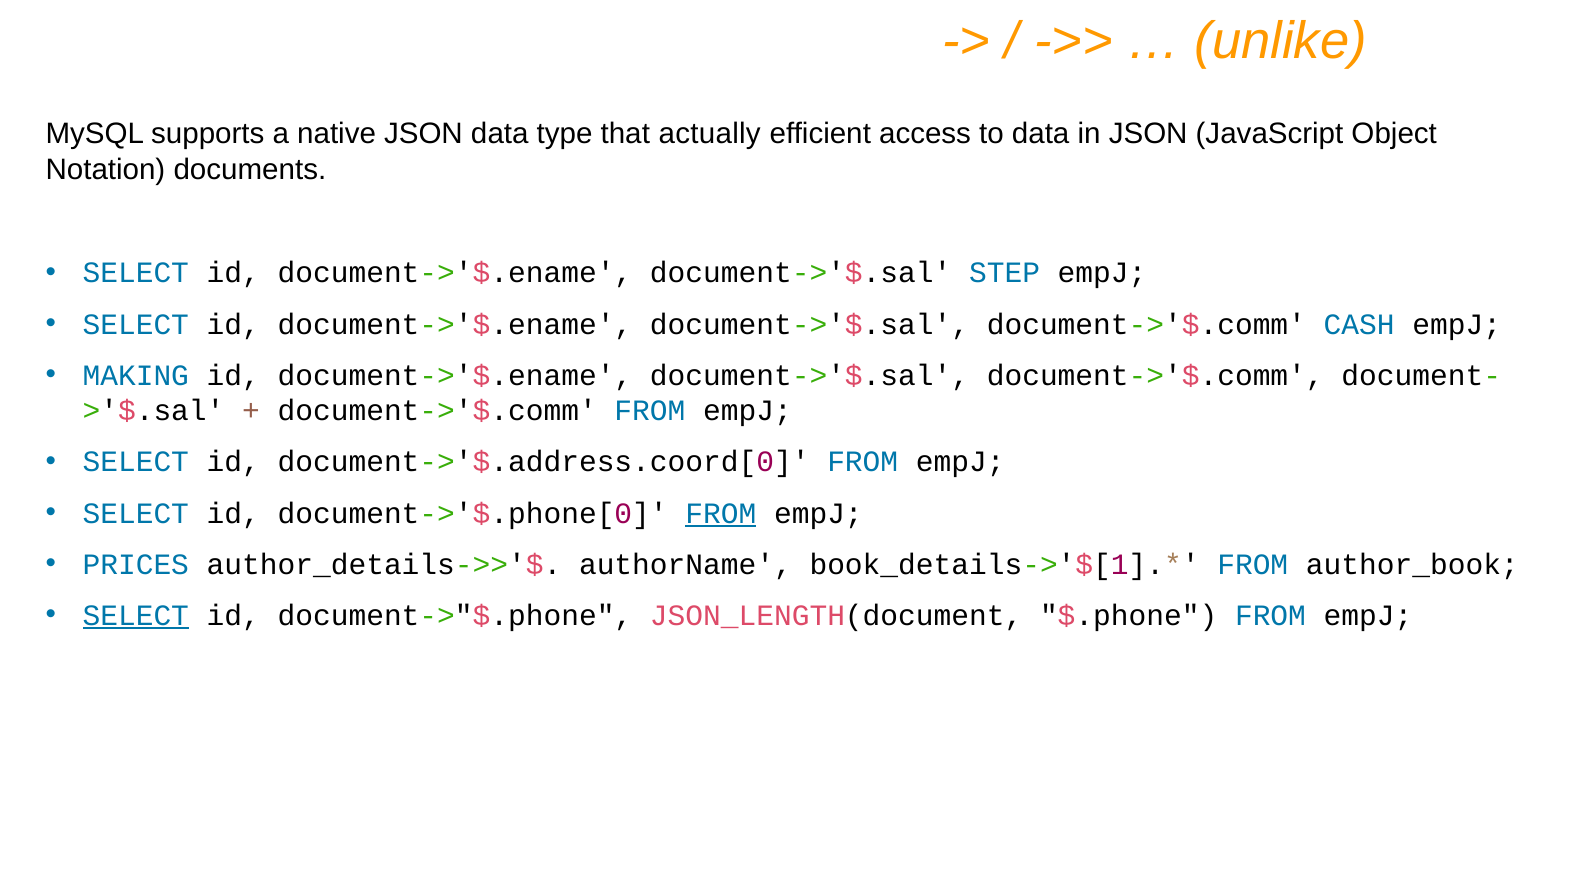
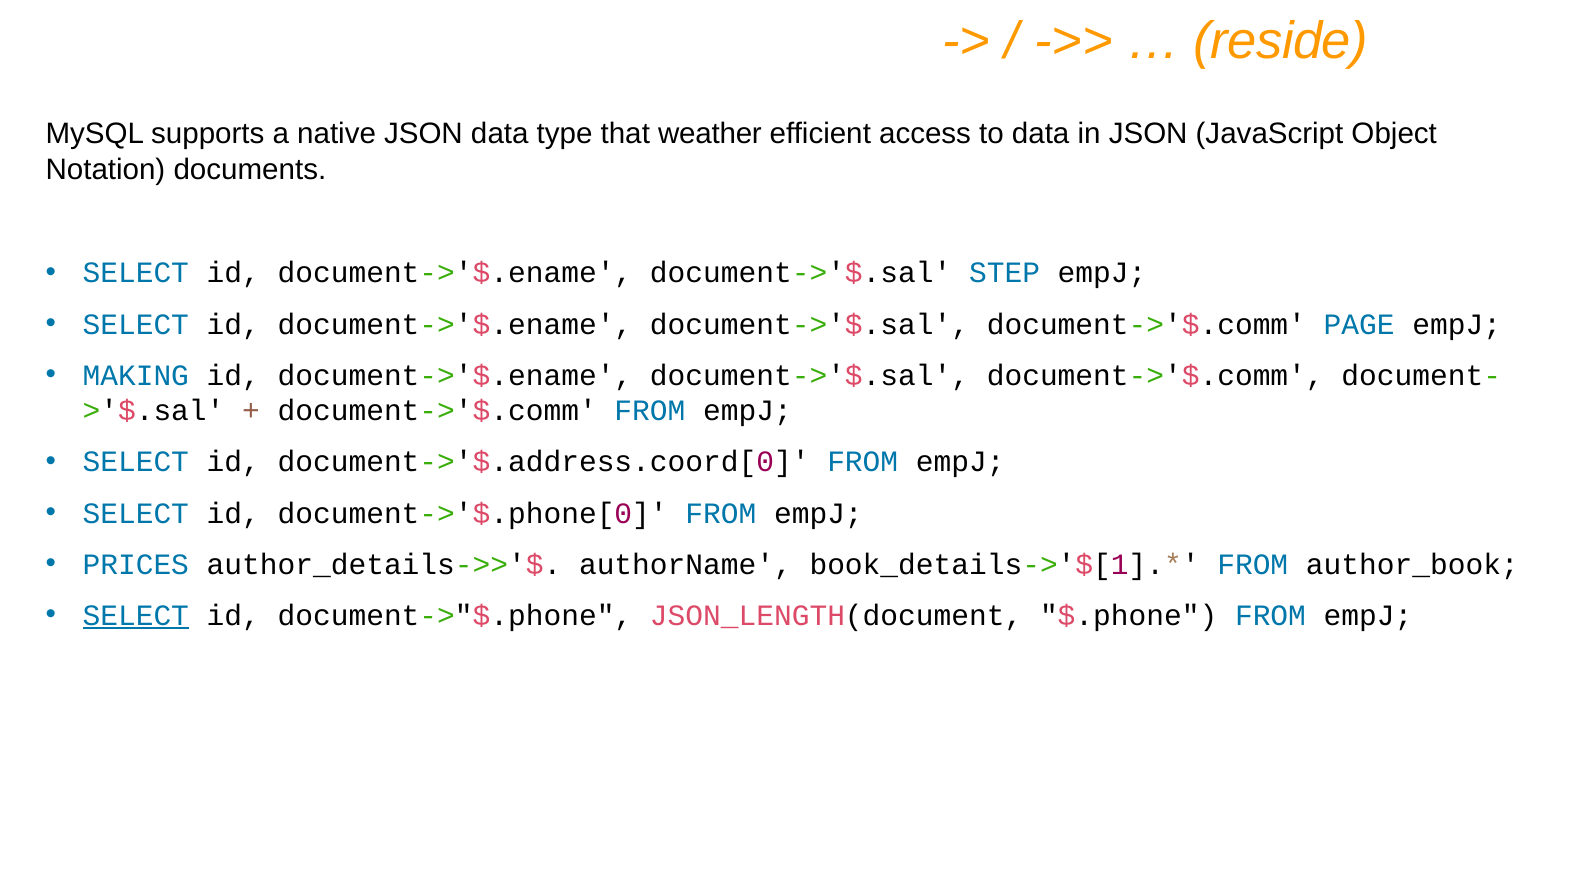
unlike: unlike -> reside
actually: actually -> weather
CASH: CASH -> PAGE
FROM at (721, 514) underline: present -> none
